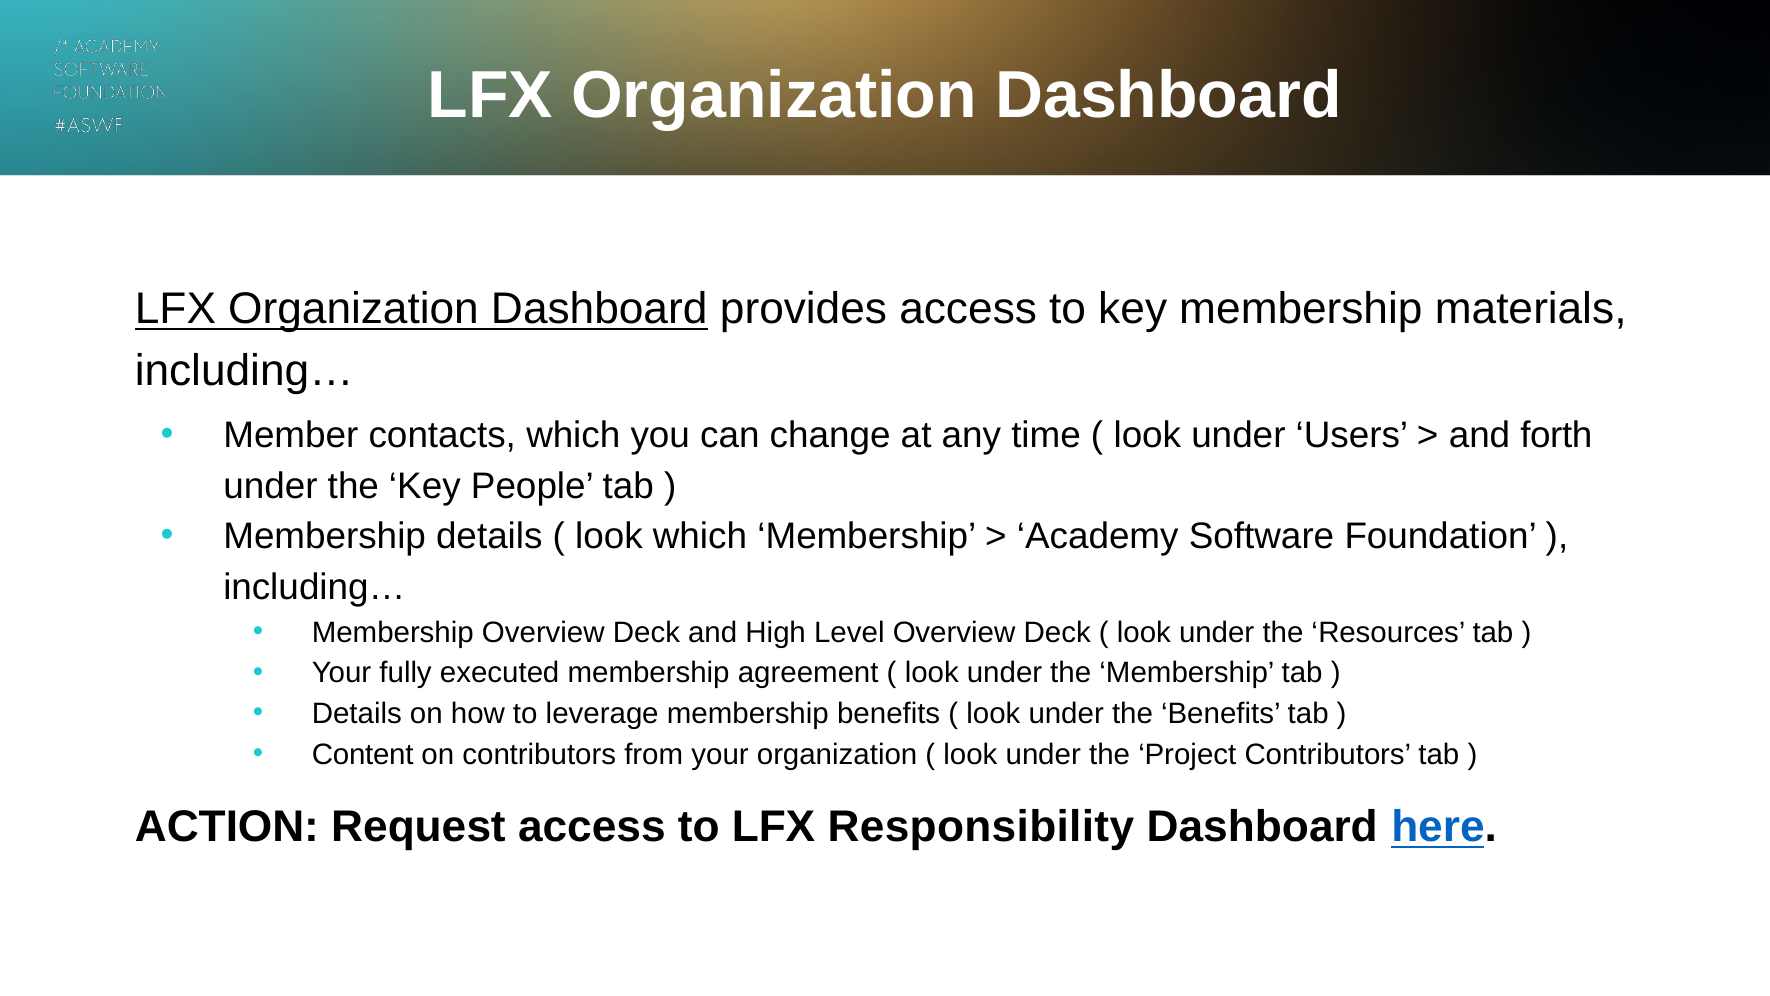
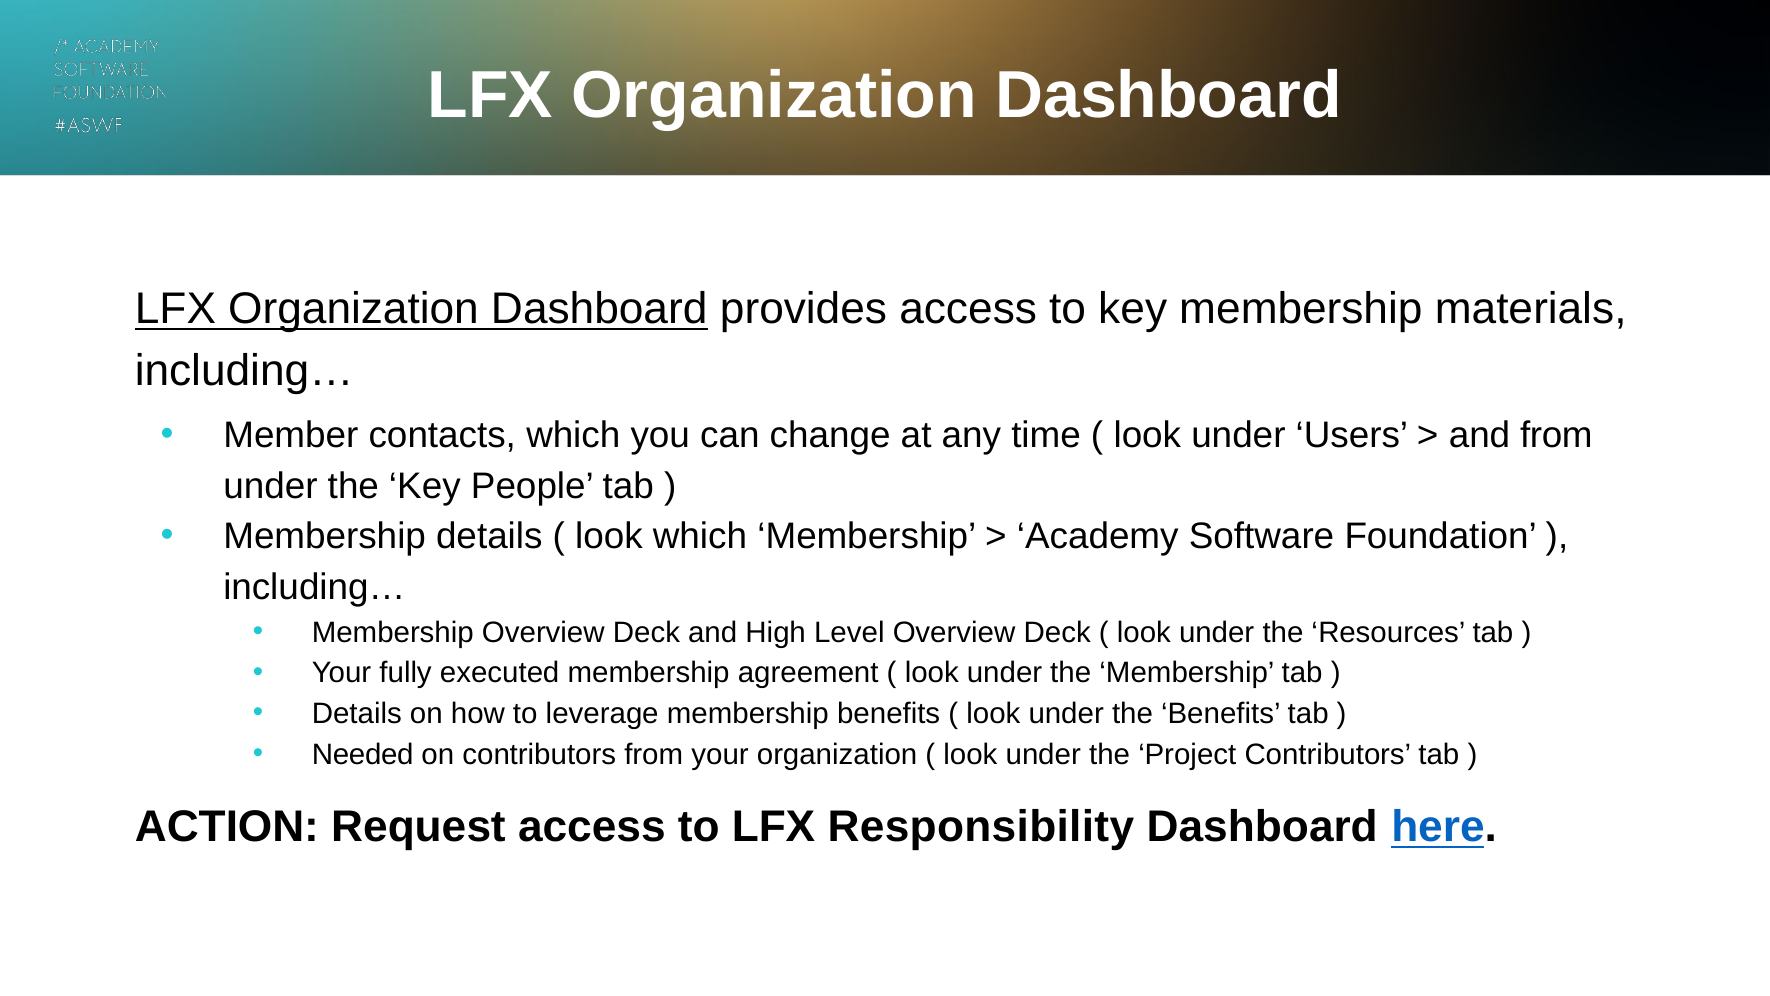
and forth: forth -> from
Content: Content -> Needed
